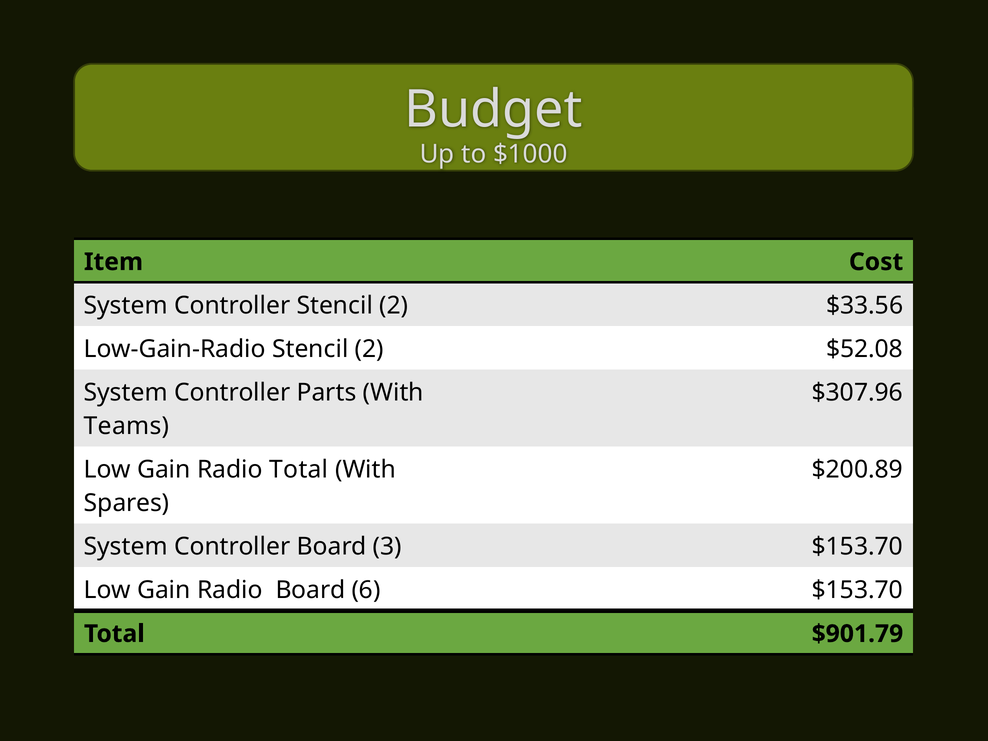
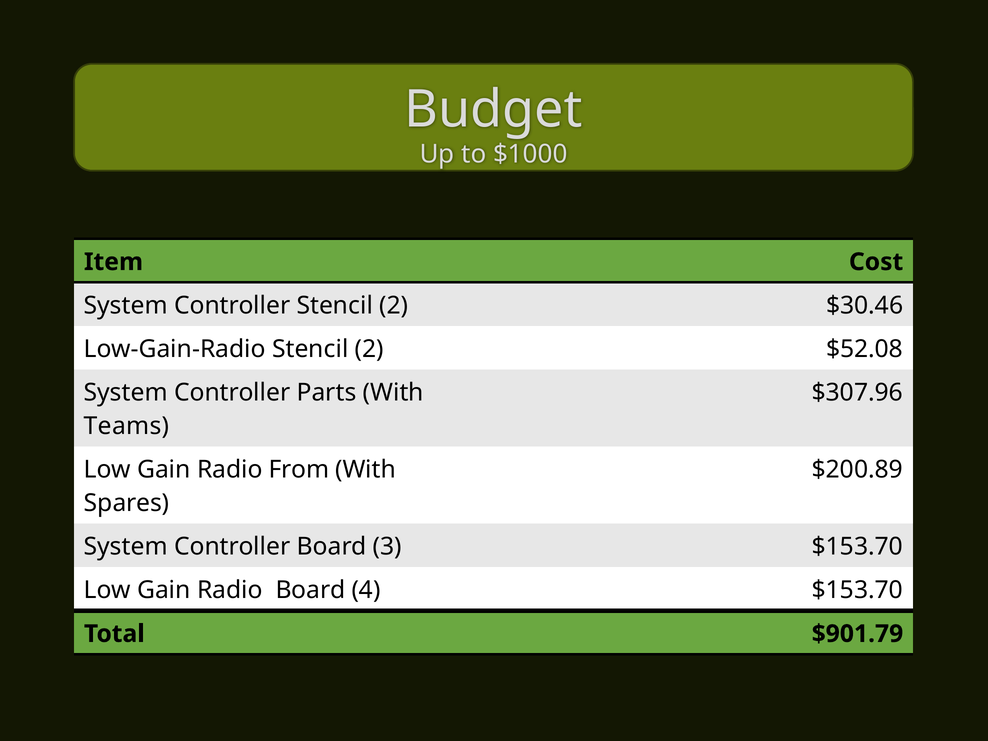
$33.56: $33.56 -> $30.46
Radio Total: Total -> From
6: 6 -> 4
